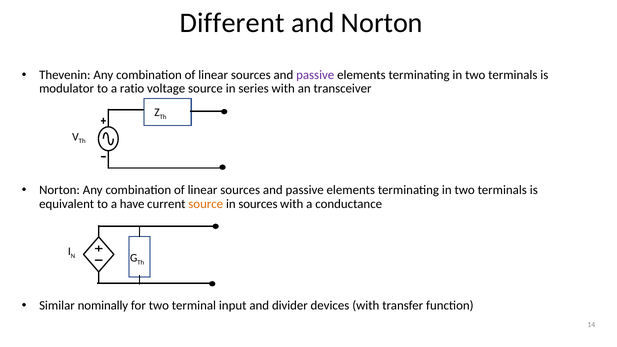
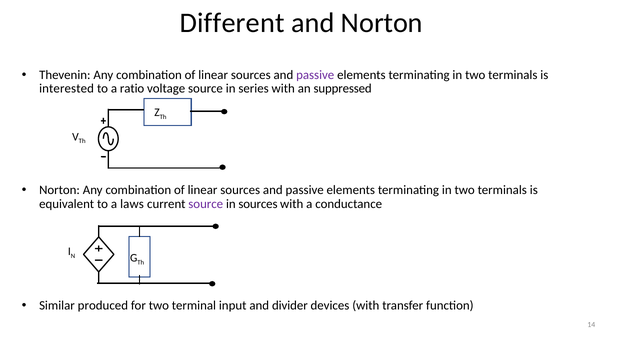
modulator: modulator -> interested
transceiver: transceiver -> suppressed
have: have -> laws
source at (206, 204) colour: orange -> purple
nominally: nominally -> produced
